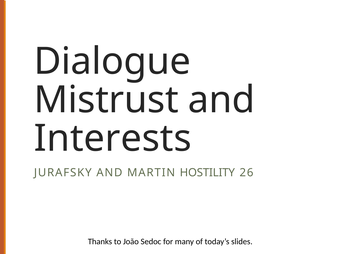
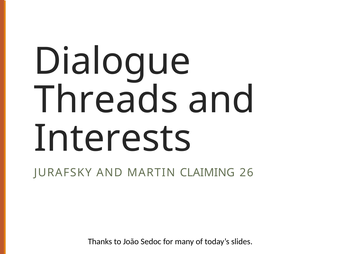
Mistrust: Mistrust -> Threads
HOSTILITY: HOSTILITY -> CLAIMING
